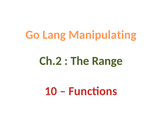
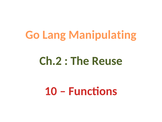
Range: Range -> Reuse
